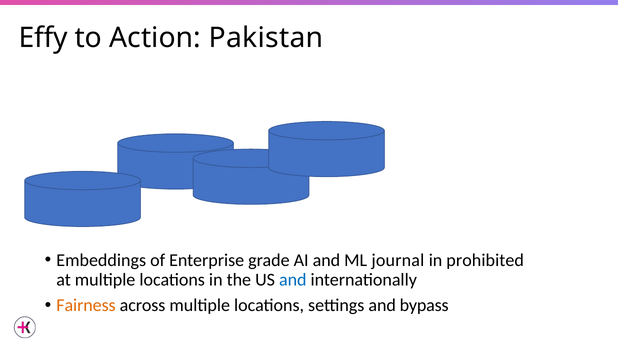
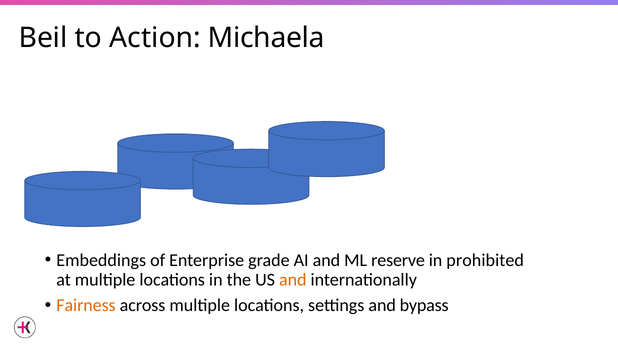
Effy: Effy -> Beil
Pakistan: Pakistan -> Michaela
journal: journal -> reserve
and at (293, 279) colour: blue -> orange
